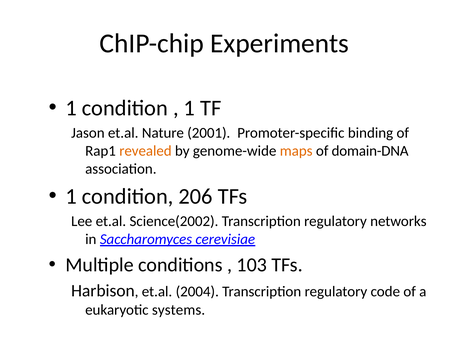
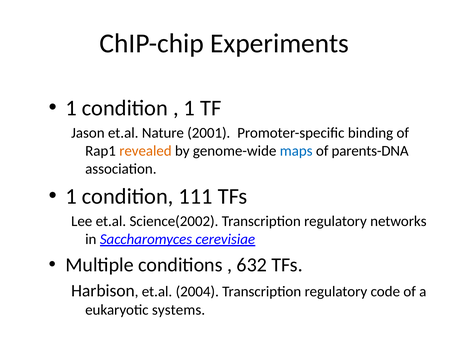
maps colour: orange -> blue
domain-DNA: domain-DNA -> parents-DNA
206: 206 -> 111
103: 103 -> 632
